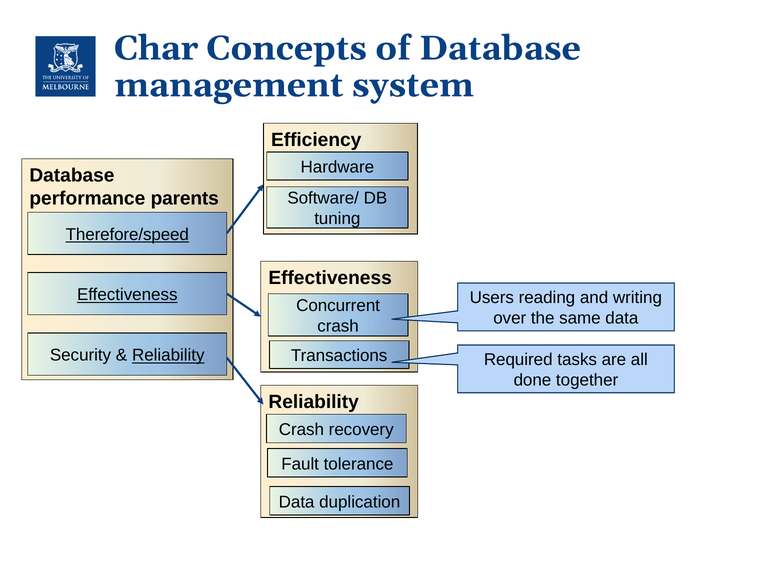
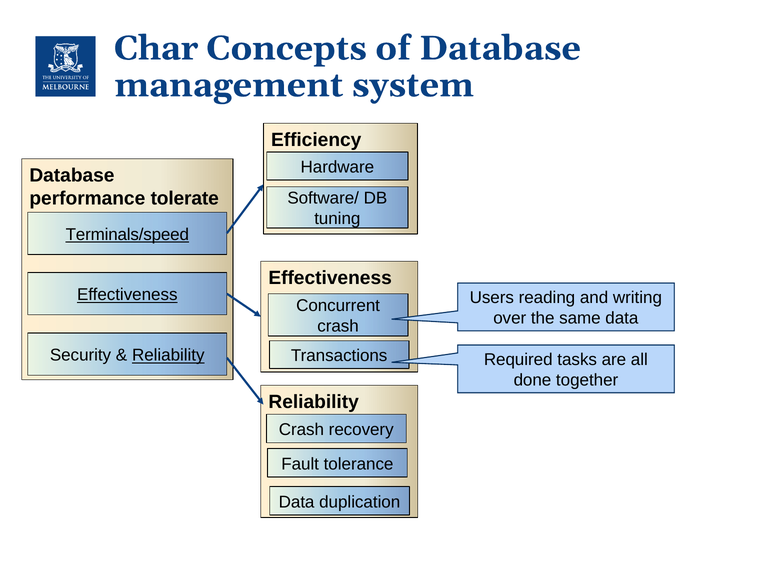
parents: parents -> tolerate
Therefore/speed: Therefore/speed -> Terminals/speed
